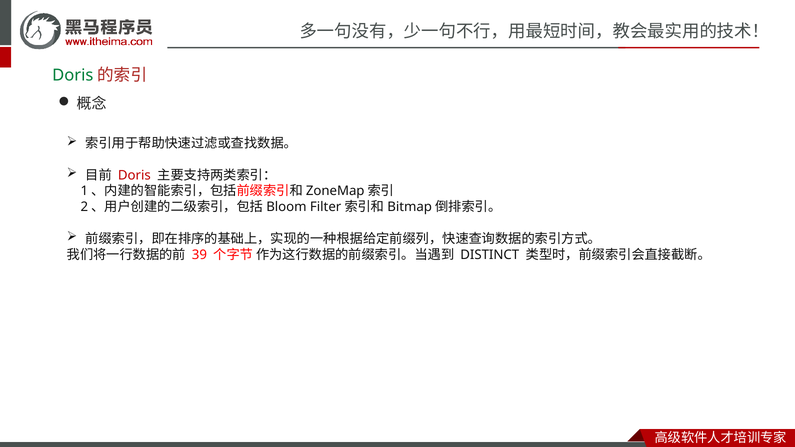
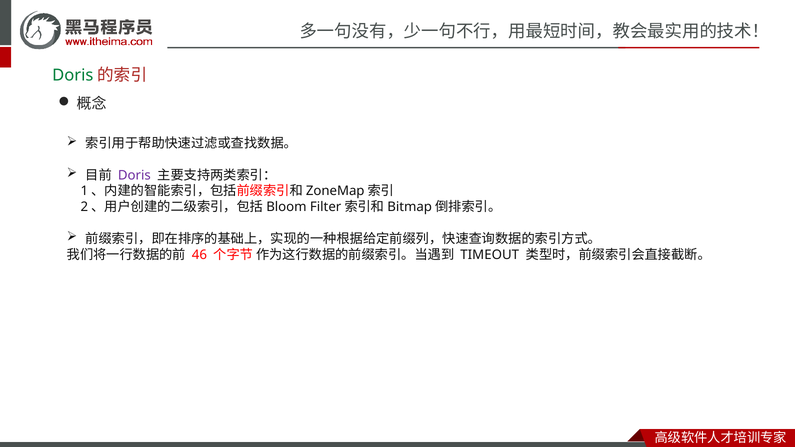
Doris at (134, 175) colour: red -> purple
39: 39 -> 46
DISTINCT: DISTINCT -> TIMEOUT
